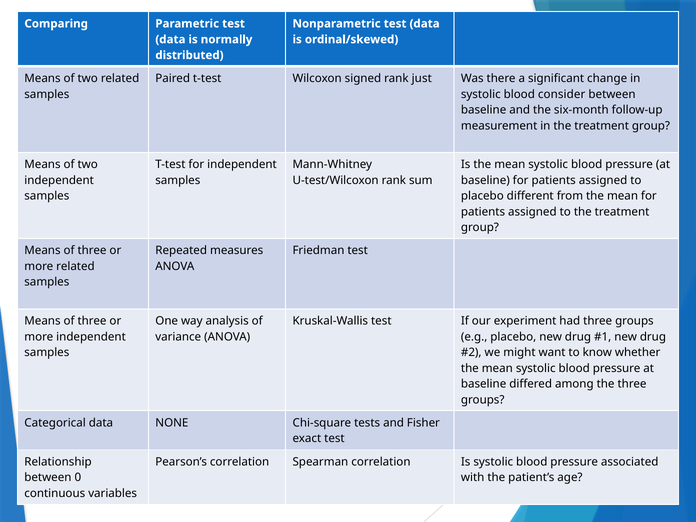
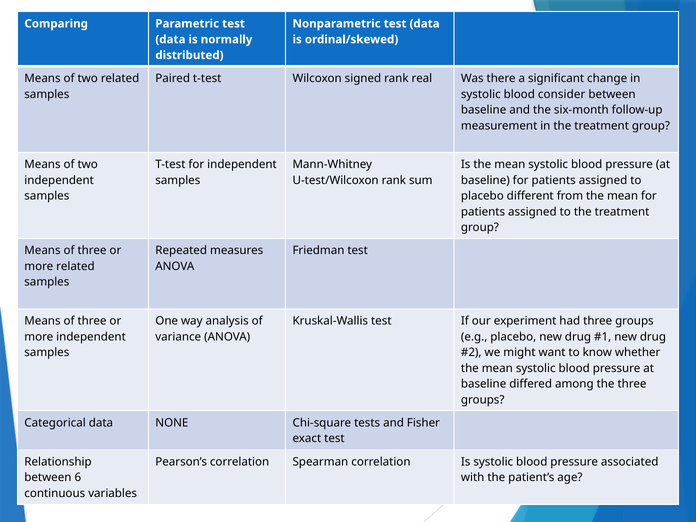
just: just -> real
0: 0 -> 6
